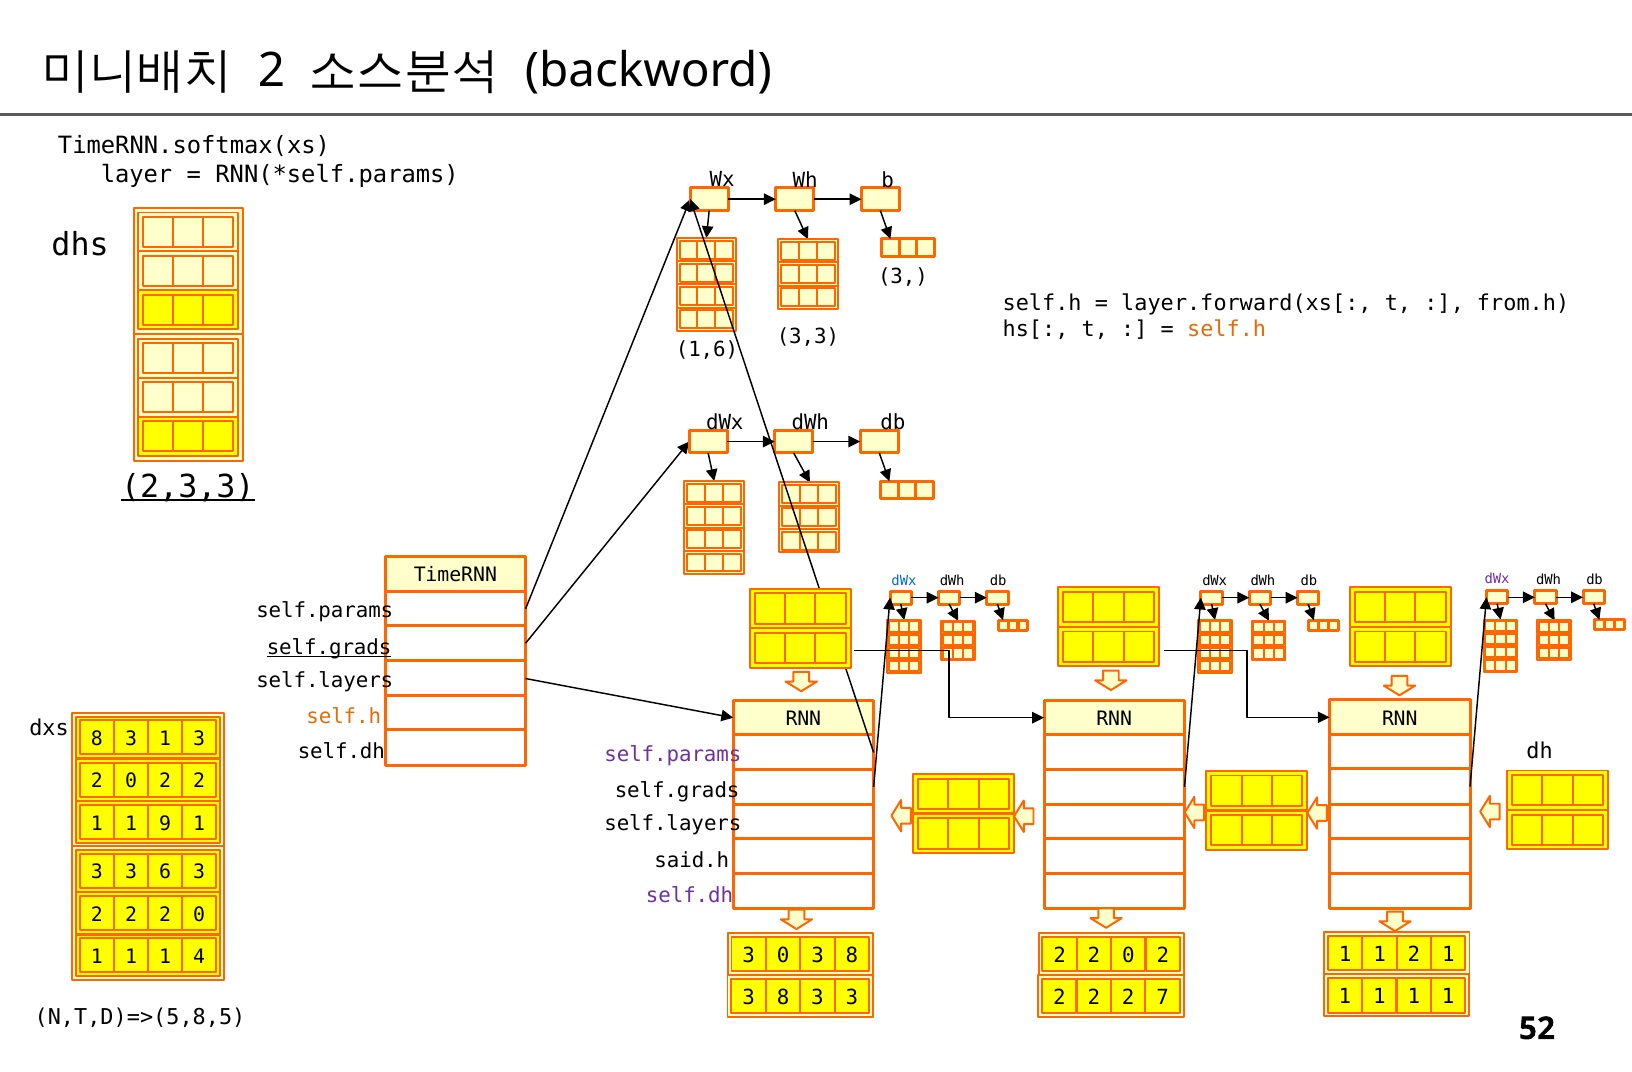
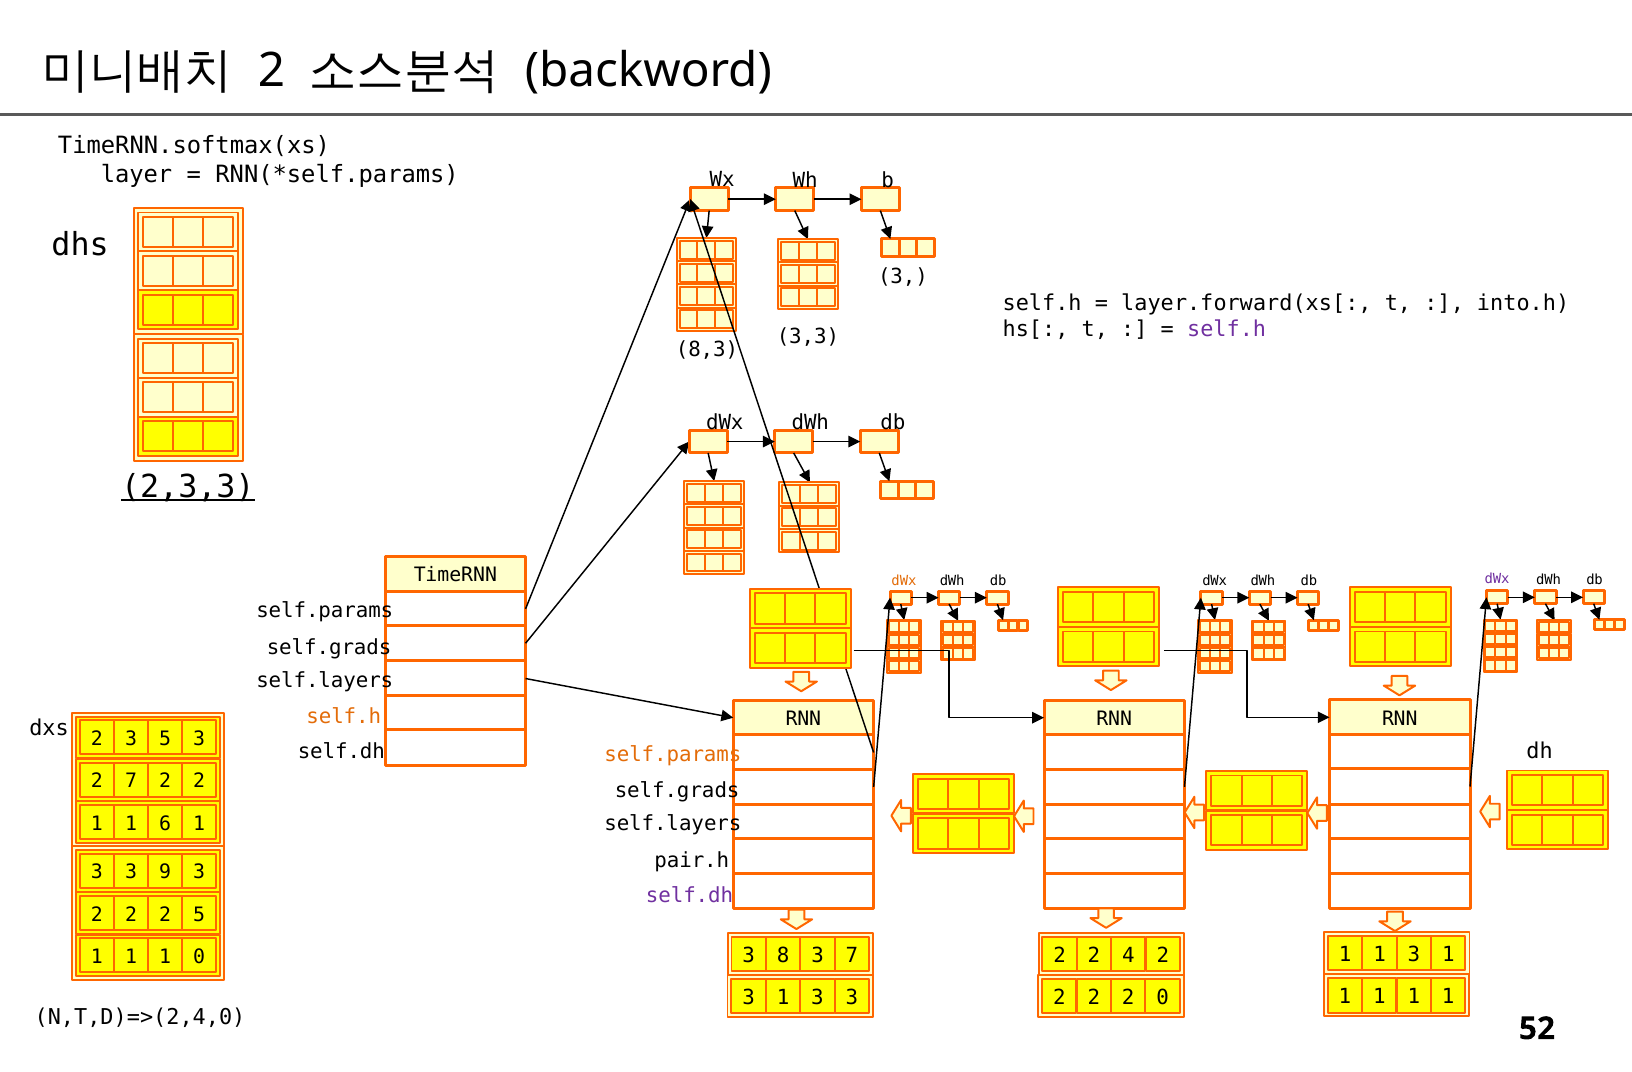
from.h: from.h -> into.h
self.h at (1227, 330) colour: orange -> purple
1,6: 1,6 -> 8,3
dWx at (904, 580) colour: blue -> orange
self.grads at (329, 647) underline: present -> none
dxs 8: 8 -> 2
3 1: 1 -> 5
self.params at (673, 755) colour: purple -> orange
0 at (131, 781): 0 -> 7
9: 9 -> 6
said.h: said.h -> pair.h
6: 6 -> 9
2 2 2 0: 0 -> 5
1 1 2: 2 -> 3
3 0: 0 -> 8
8 at (852, 955): 8 -> 7
0 at (1128, 955): 0 -> 4
1 4: 4 -> 0
8 at (783, 997): 8 -> 1
2 7: 7 -> 0
N,T,D)=>(5,8,5: N,T,D)=>(5,8,5 -> N,T,D)=>(2,4,0
